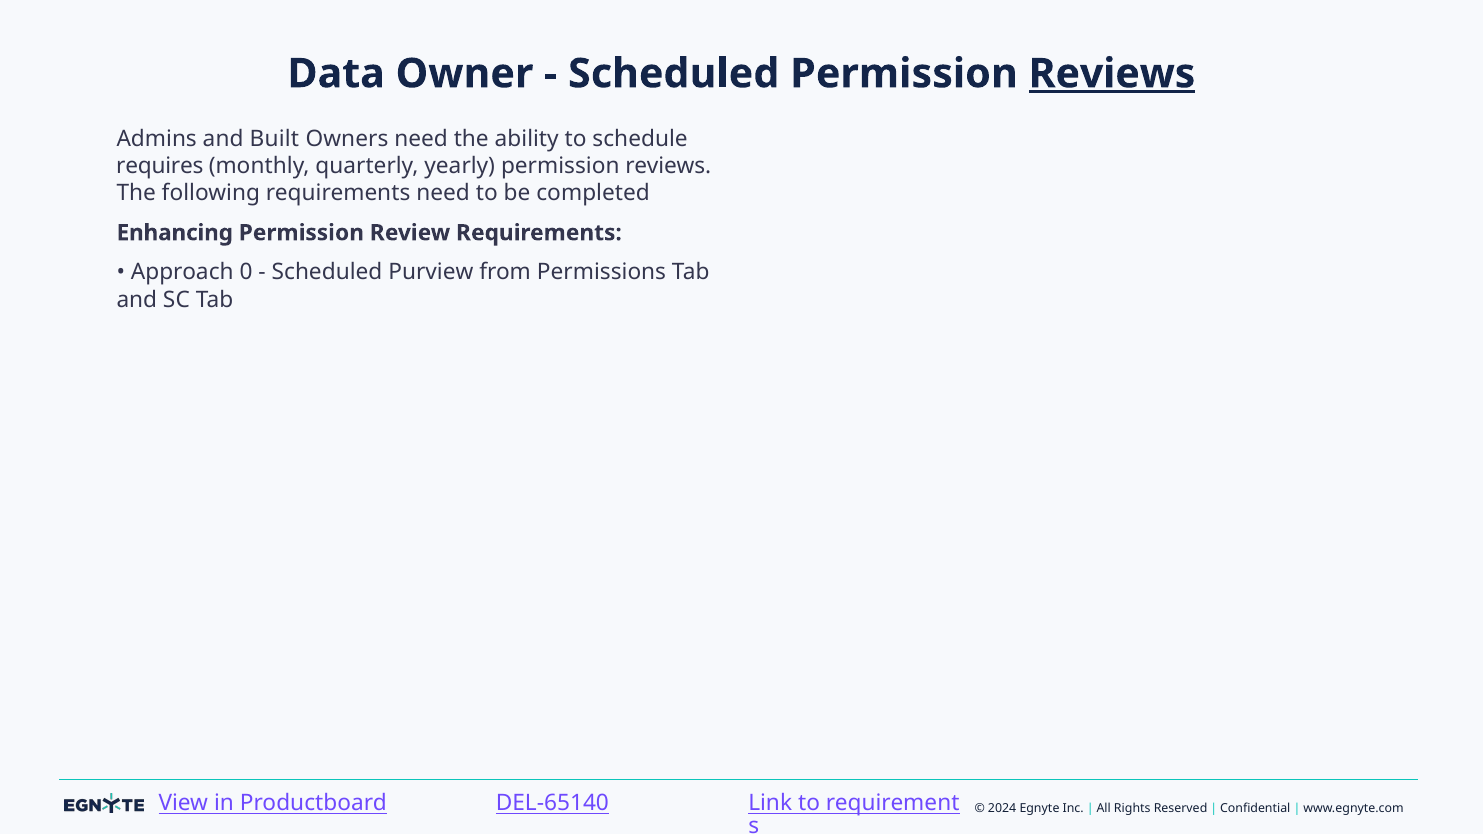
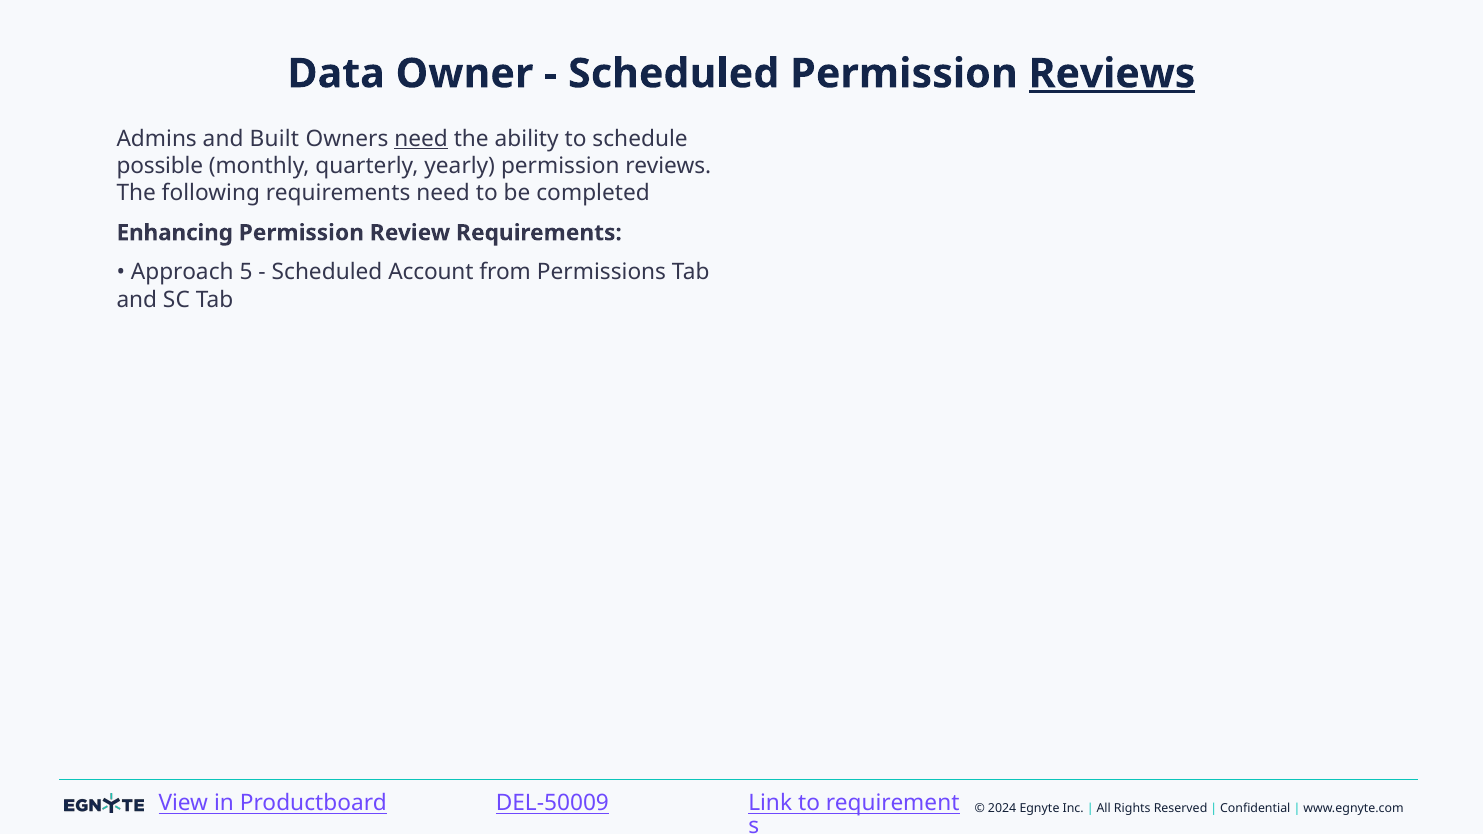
need at (421, 139) underline: none -> present
requires: requires -> possible
0: 0 -> 5
Purview: Purview -> Account
DEL-65140: DEL-65140 -> DEL-50009
